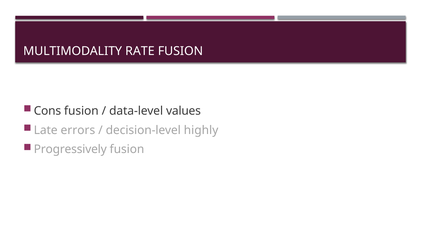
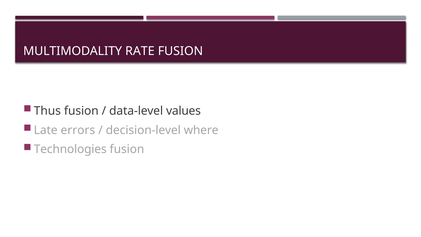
Cons: Cons -> Thus
highly: highly -> where
Progressively: Progressively -> Technologies
